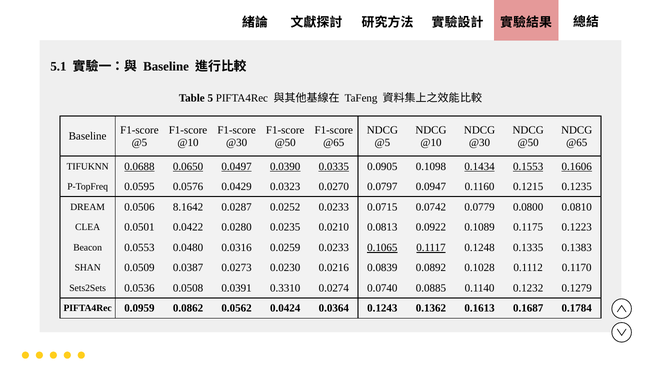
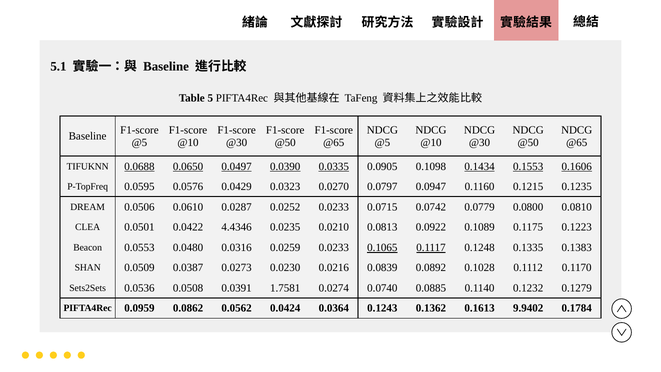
8.1642: 8.1642 -> 0.0610
0.0280: 0.0280 -> 4.4346
0.3310: 0.3310 -> 1.7581
0.1687: 0.1687 -> 9.9402
